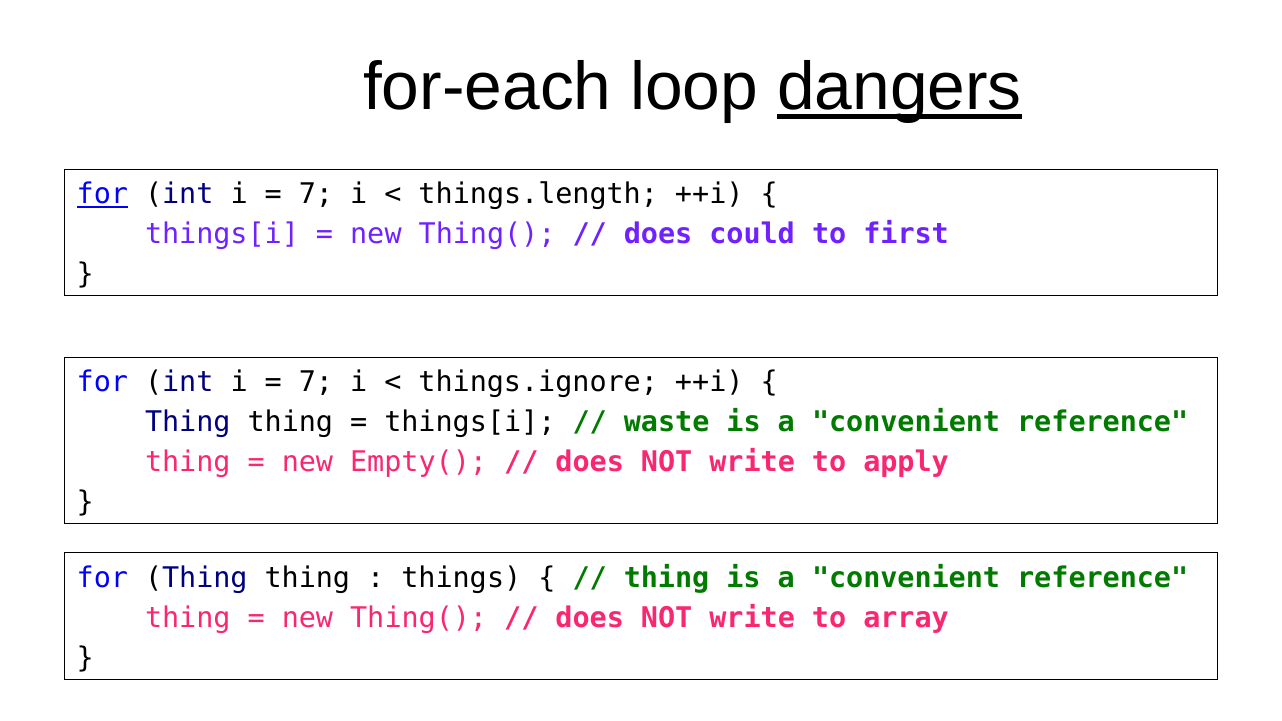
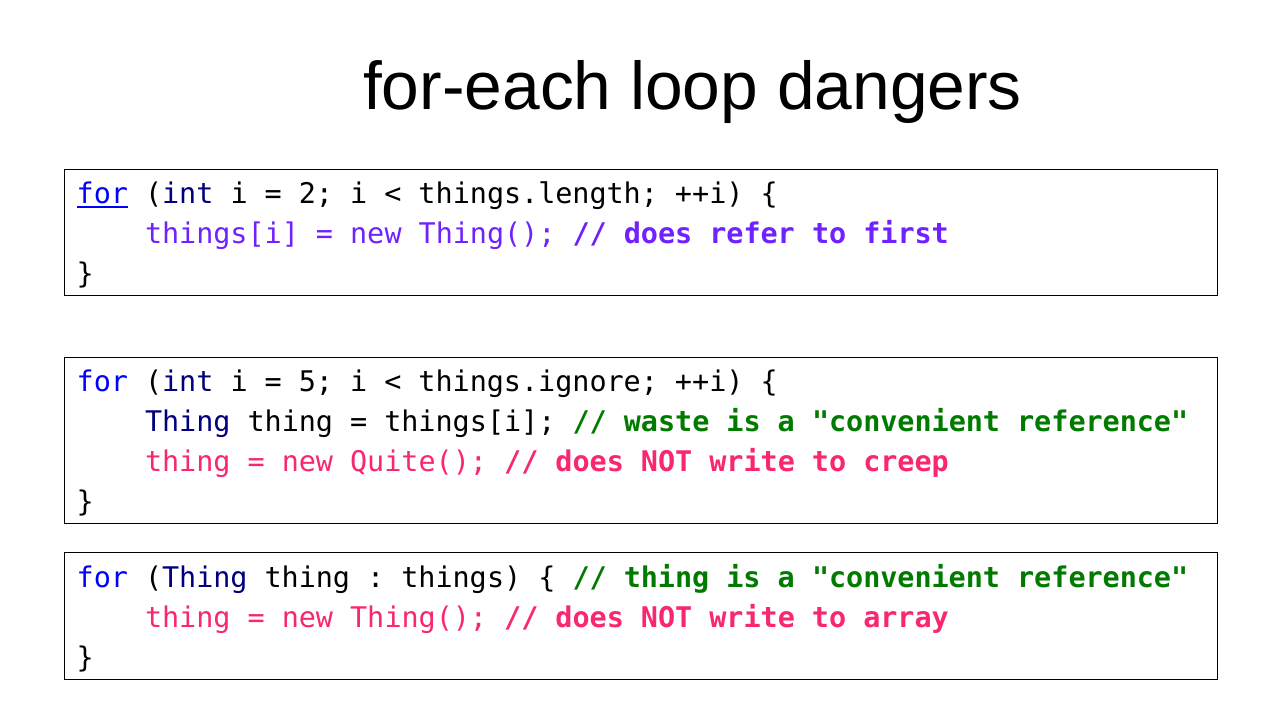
dangers underline: present -> none
7 at (316, 195): 7 -> 2
could: could -> refer
7 at (316, 383): 7 -> 5
Empty(: Empty( -> Quite(
apply: apply -> creep
